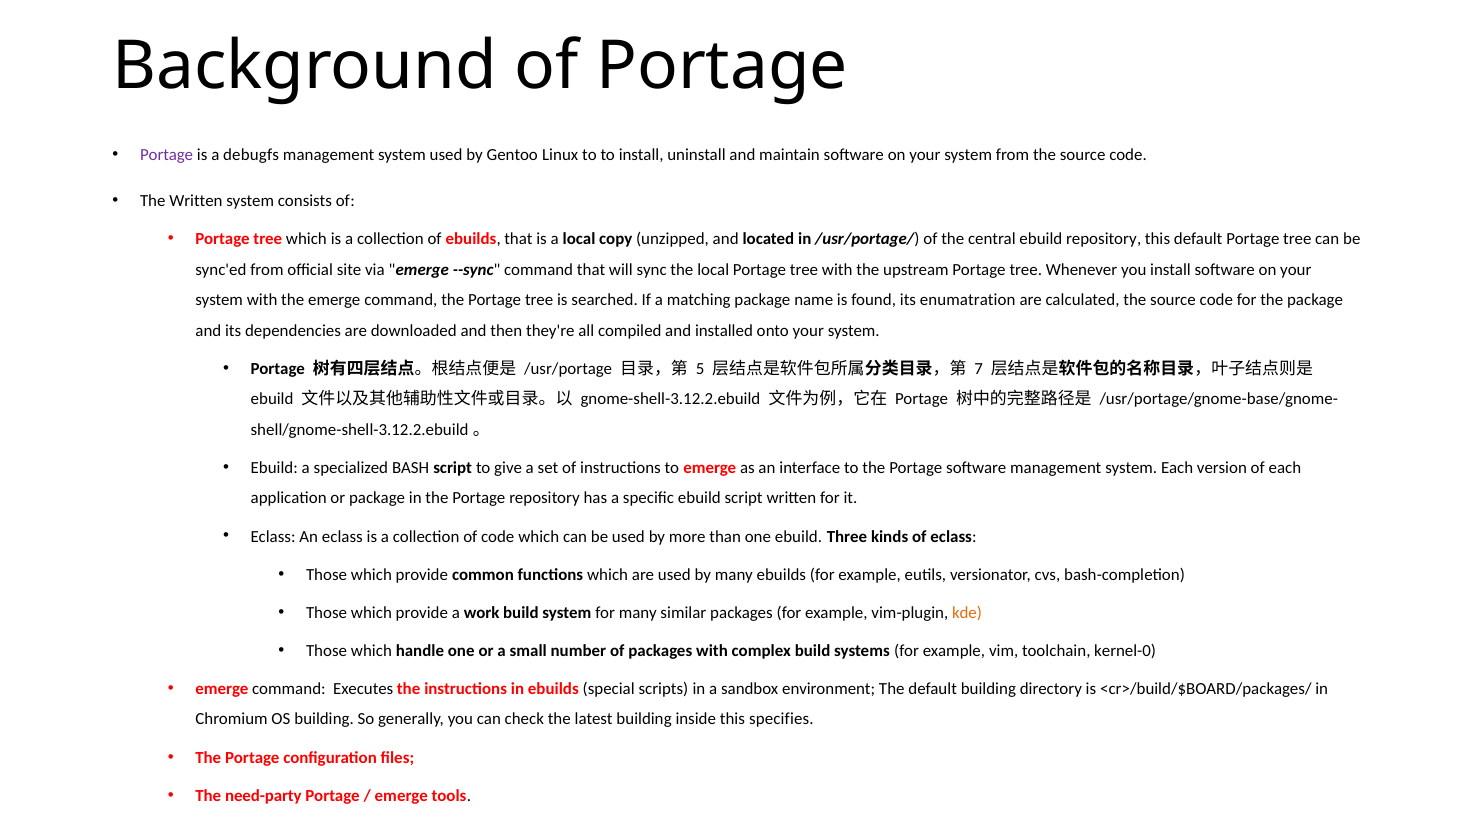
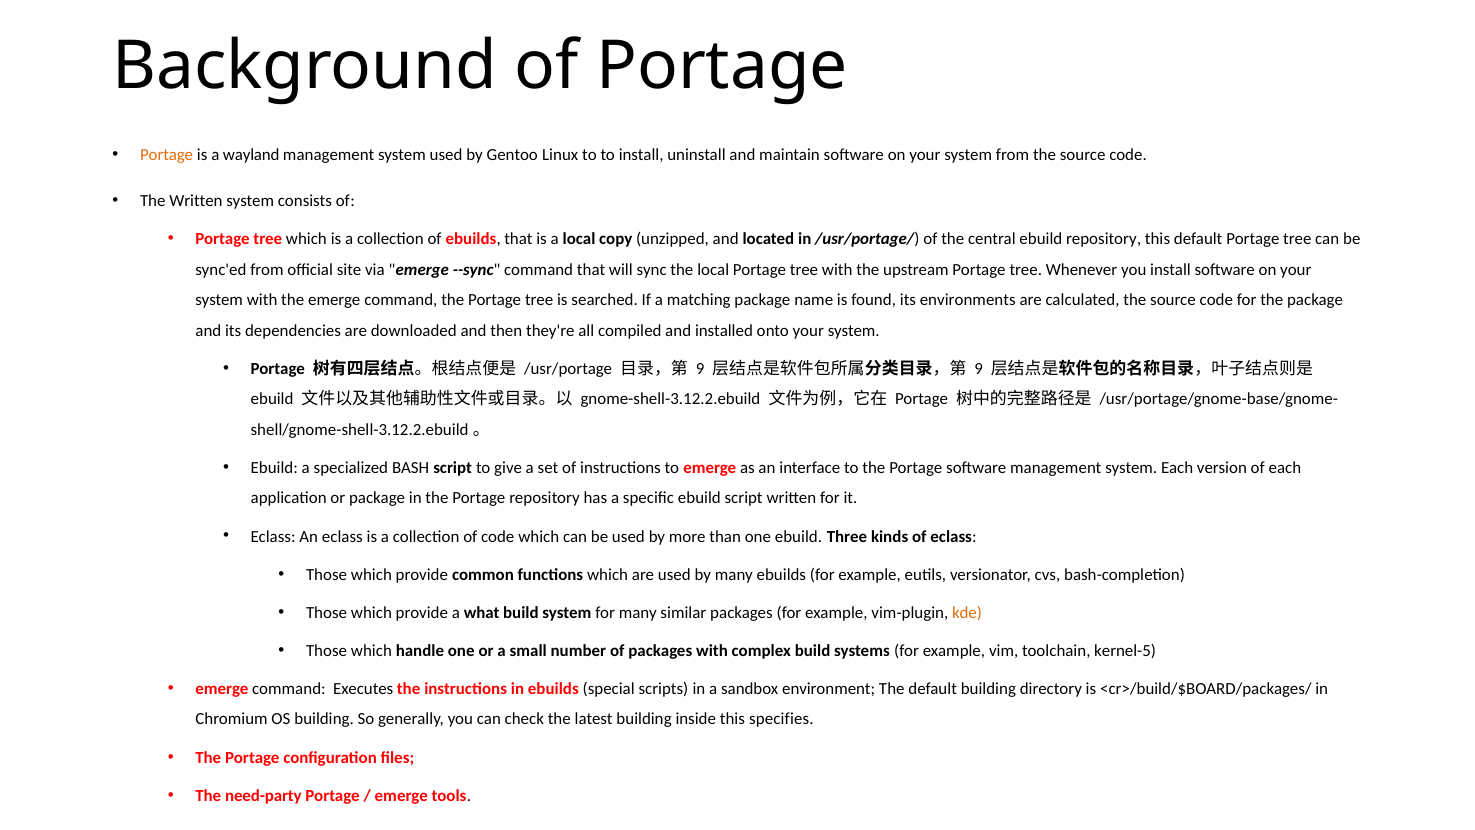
Portage at (167, 155) colour: purple -> orange
debugfs: debugfs -> wayland
enumatration: enumatration -> environments
5 at (700, 369): 5 -> 9
7 at (979, 369): 7 -> 9
work: work -> what
kernel-0: kernel-0 -> kernel-5
